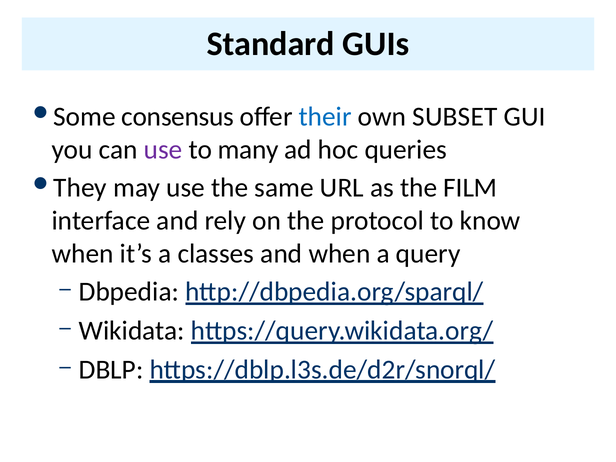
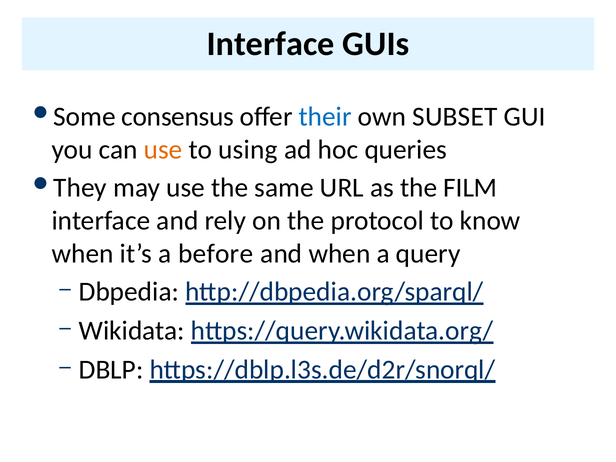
Standard at (271, 44): Standard -> Interface
use at (163, 149) colour: purple -> orange
many: many -> using
classes: classes -> before
